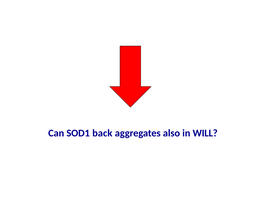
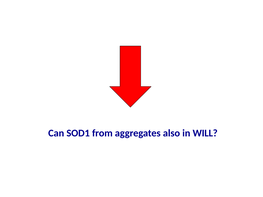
back: back -> from
